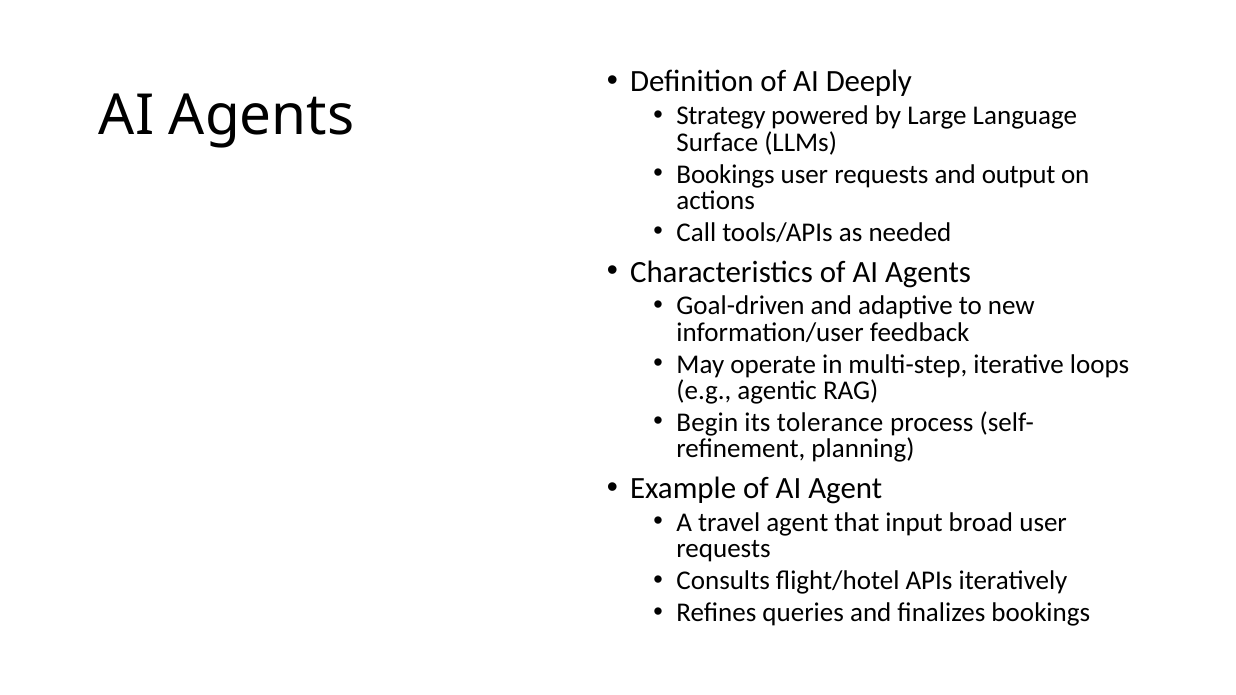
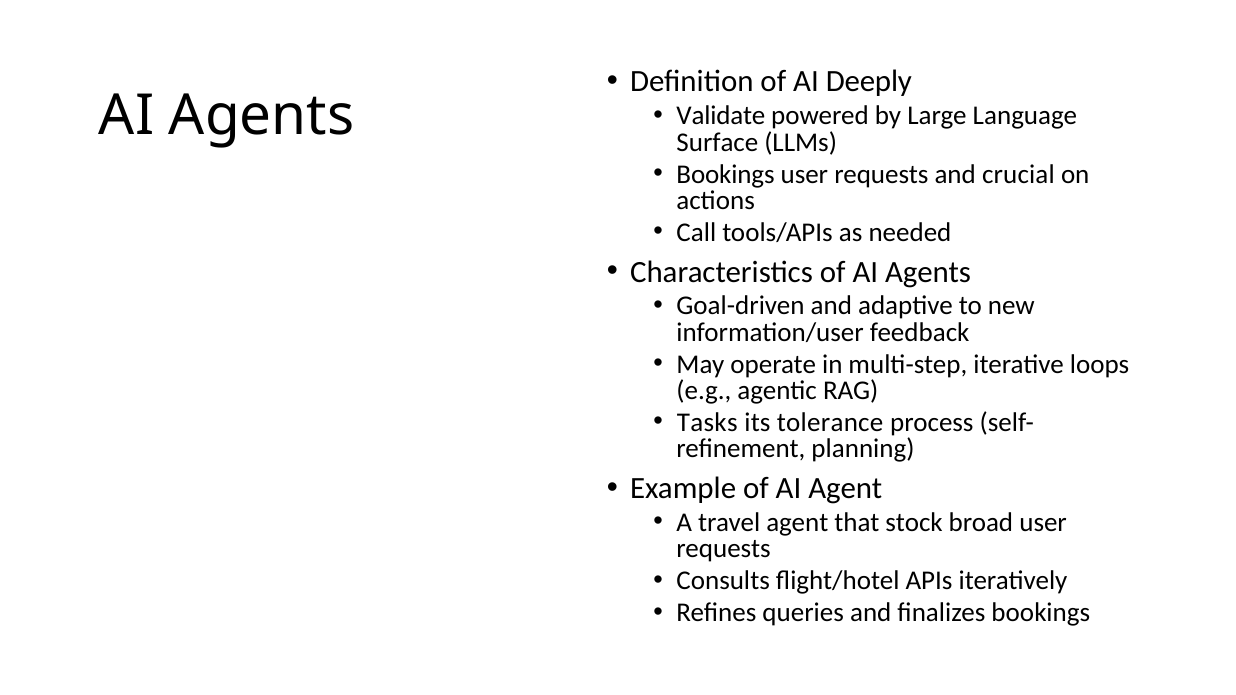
Strategy: Strategy -> Validate
output: output -> crucial
Begin: Begin -> Tasks
input: input -> stock
